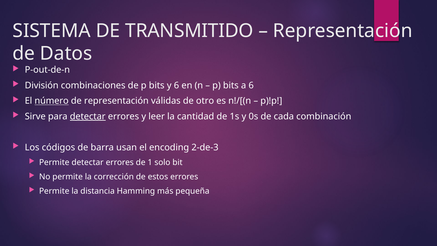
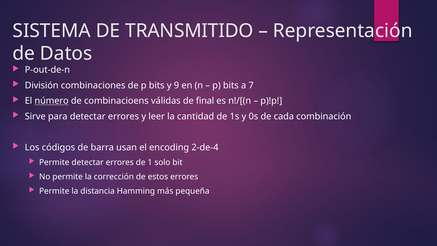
y 6: 6 -> 9
a 6: 6 -> 7
de representación: representación -> combinacioens
otro: otro -> final
detectar at (88, 116) underline: present -> none
2-de-3: 2-de-3 -> 2-de-4
